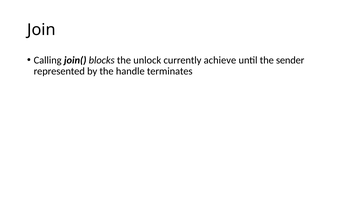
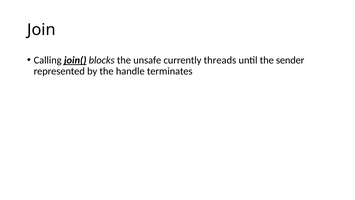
join( underline: none -> present
unlock: unlock -> unsafe
achieve: achieve -> threads
